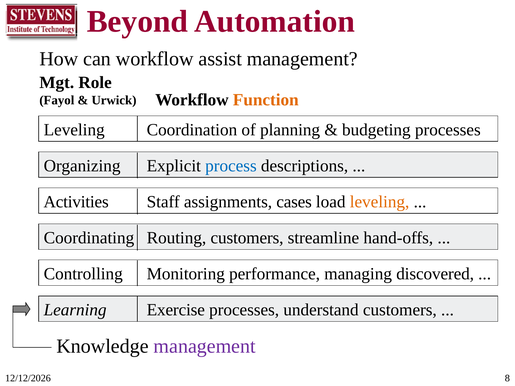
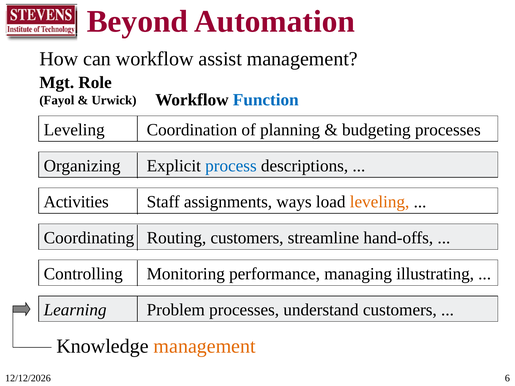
Function colour: orange -> blue
cases: cases -> ways
discovered: discovered -> illustrating
Exercise: Exercise -> Problem
management at (205, 346) colour: purple -> orange
8: 8 -> 6
